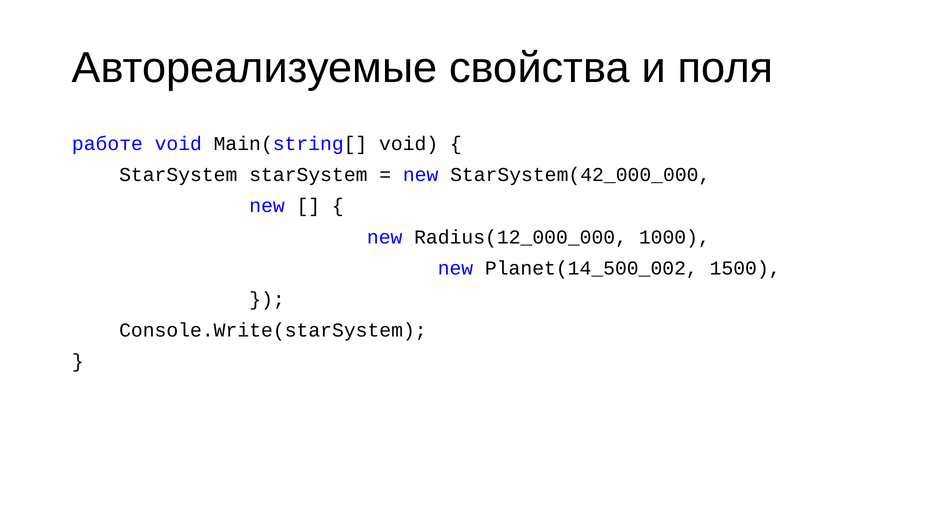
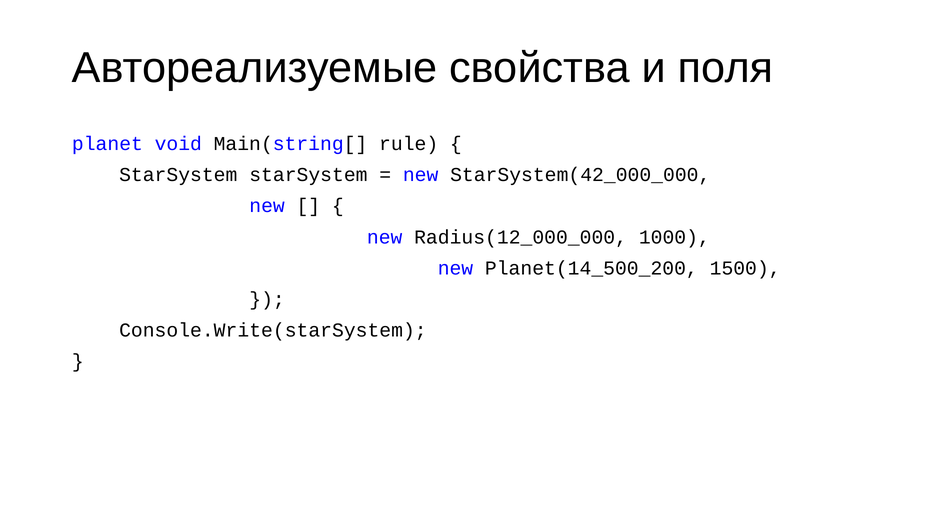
работе: работе -> planet
Main(string[ void: void -> rule
Planet(14_500_002: Planet(14_500_002 -> Planet(14_500_200
